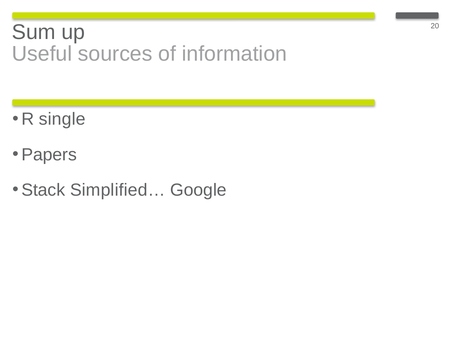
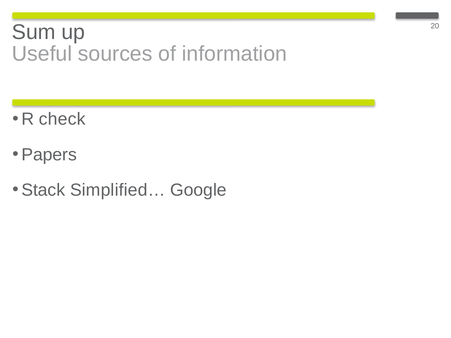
single: single -> check
